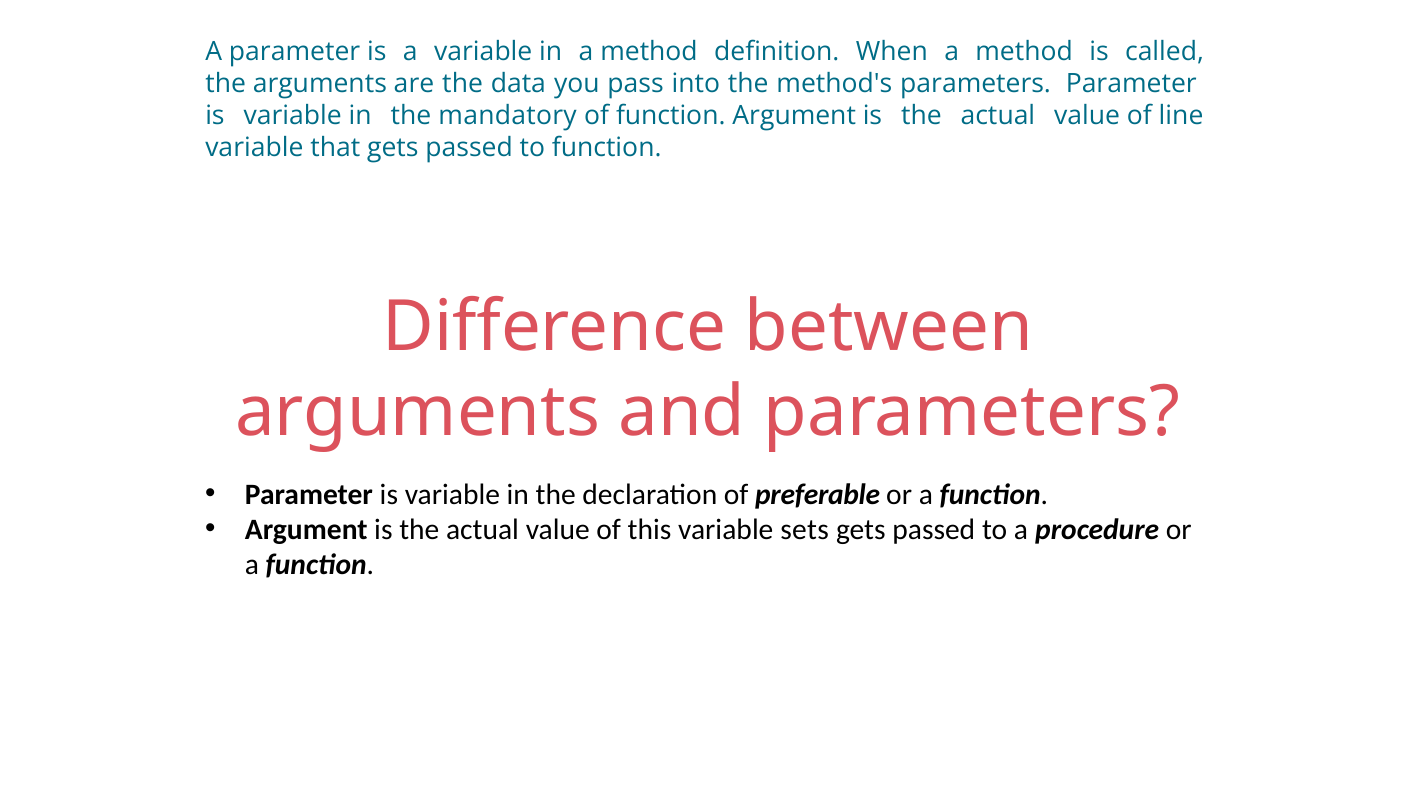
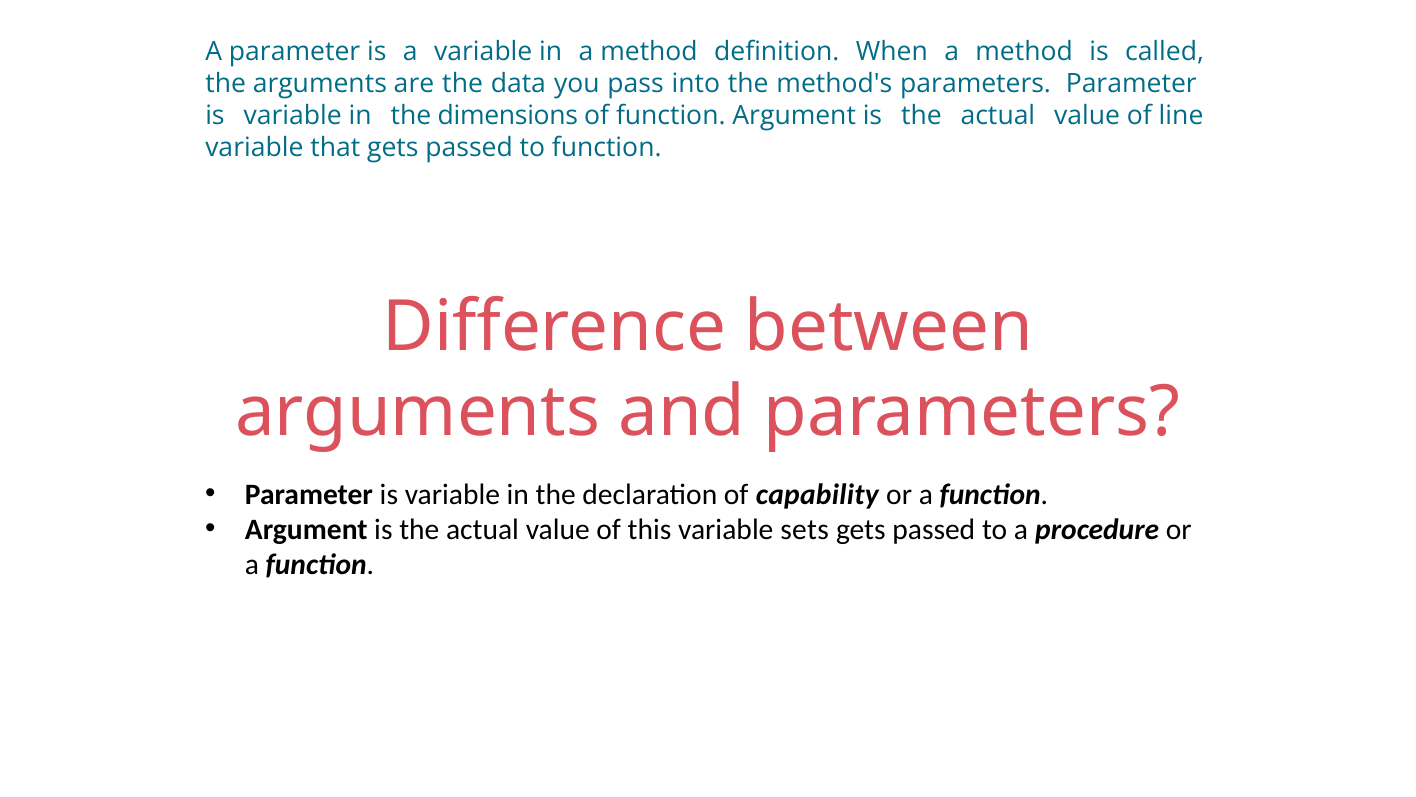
mandatory: mandatory -> dimensions
preferable: preferable -> capability
